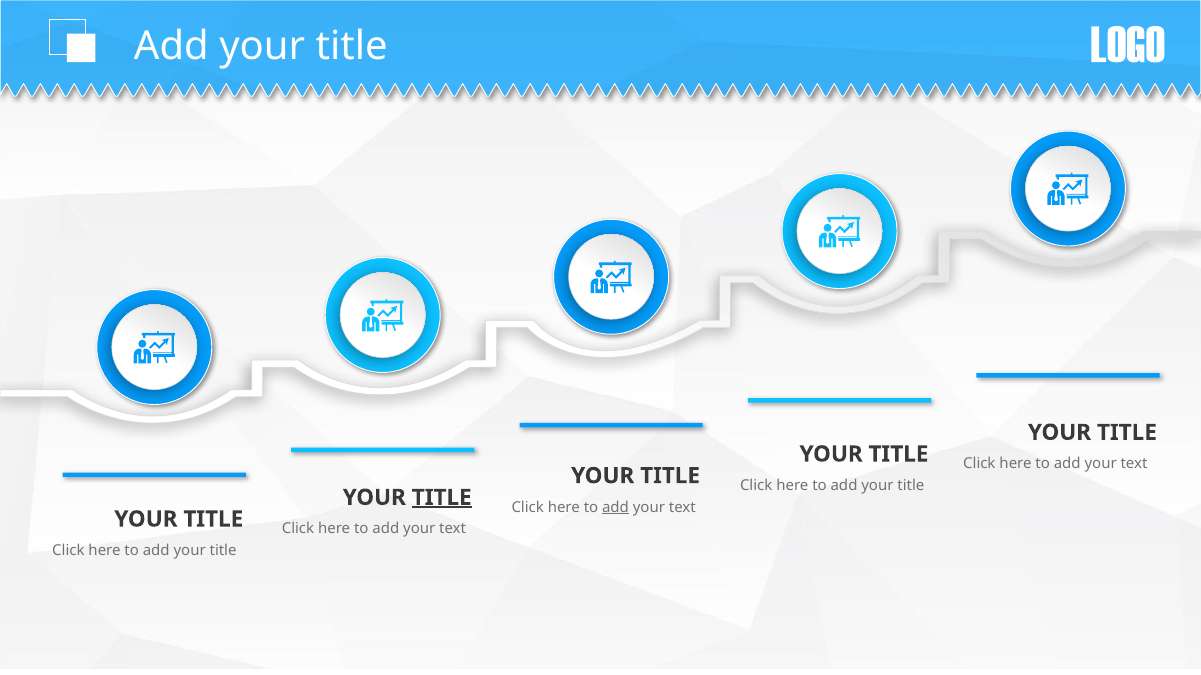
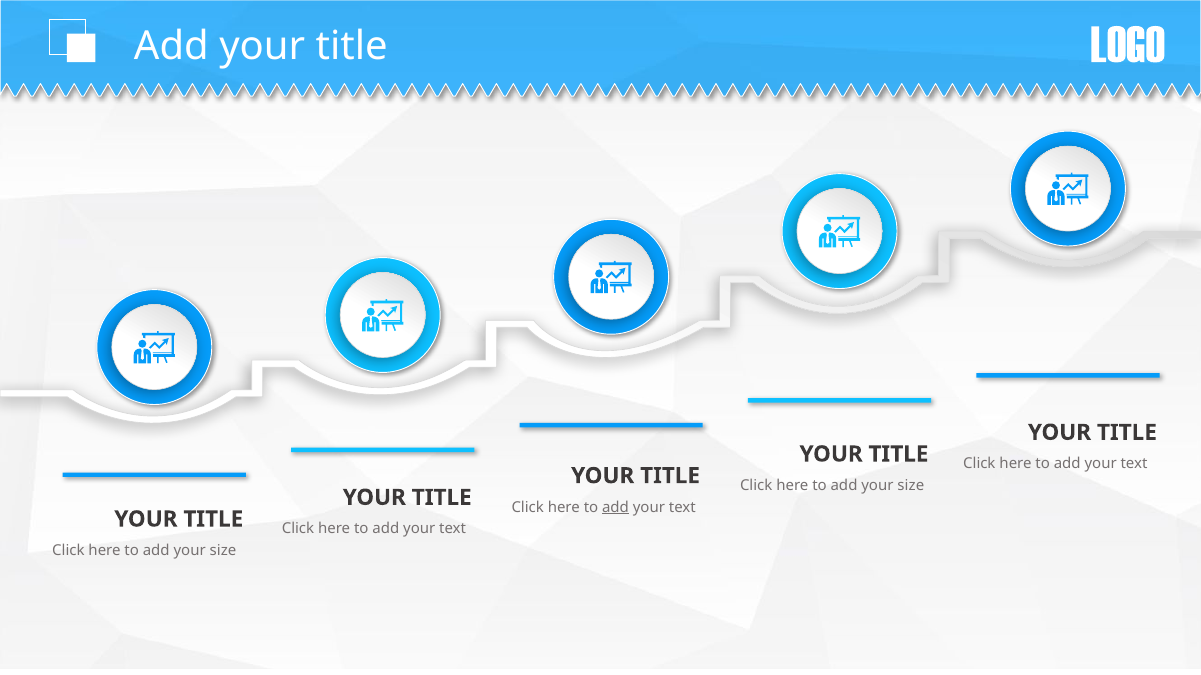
title at (911, 486): title -> size
TITLE at (442, 498) underline: present -> none
title at (223, 551): title -> size
